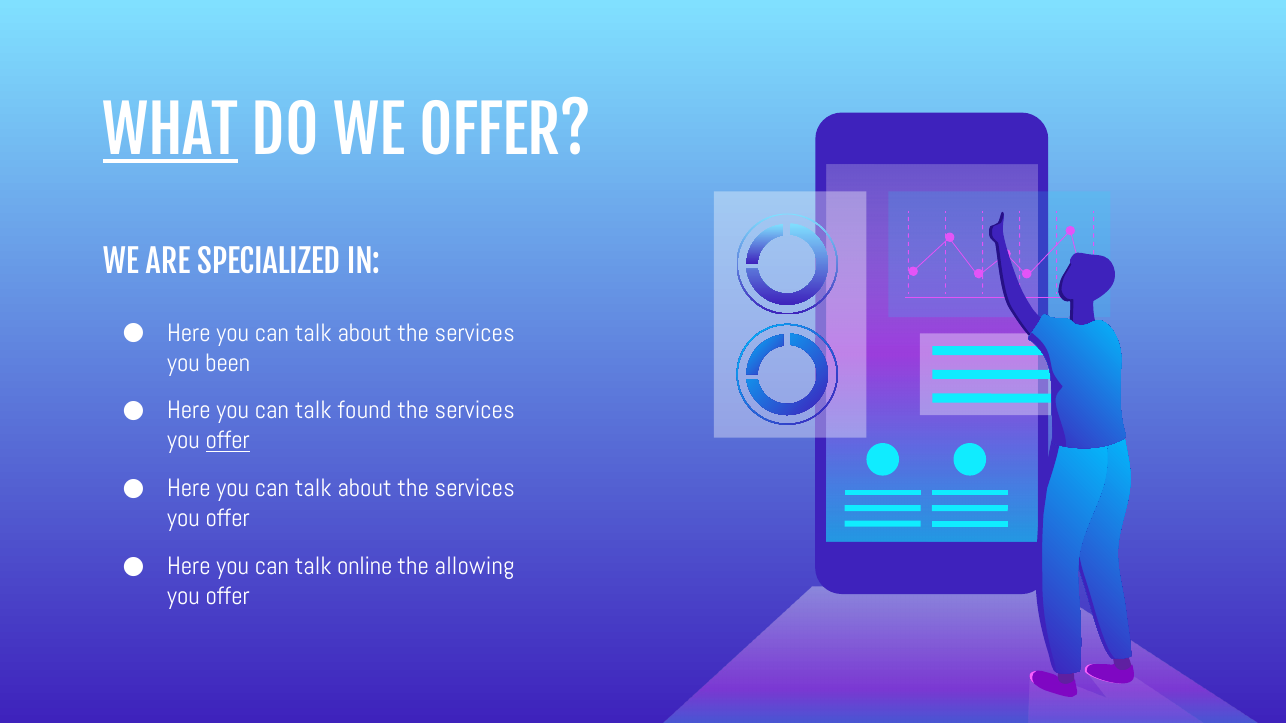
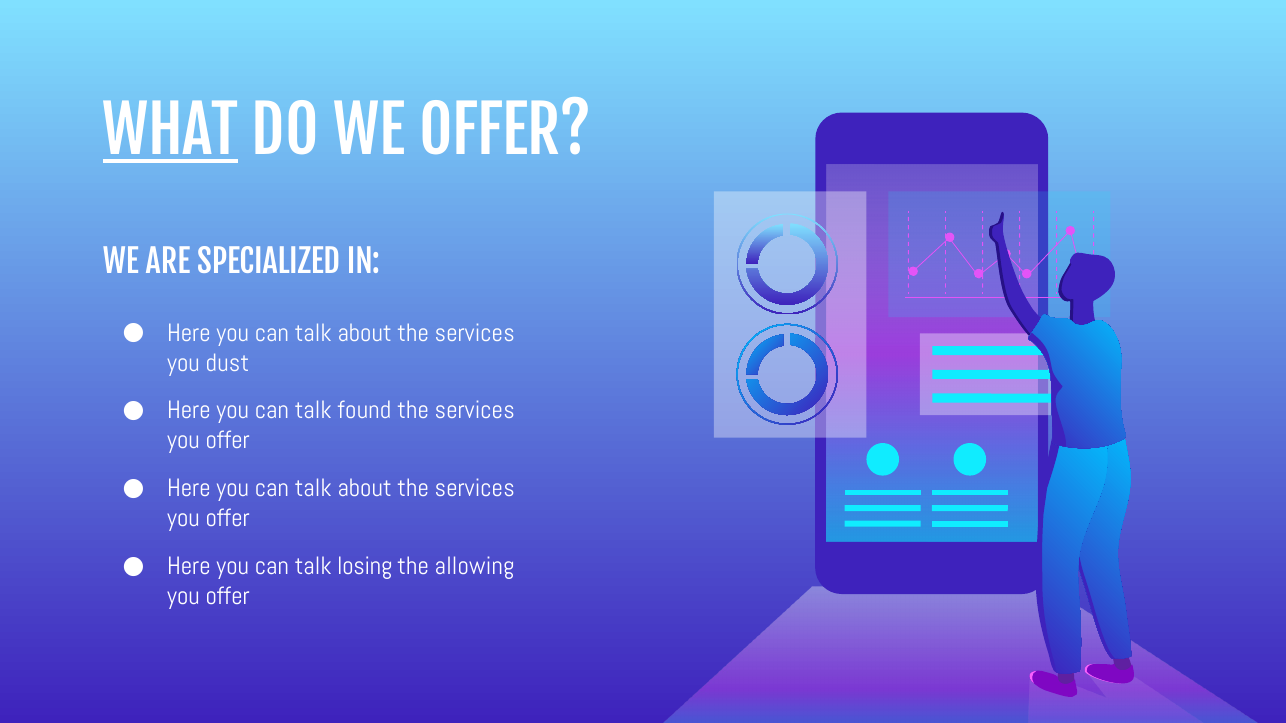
been: been -> dust
offer at (228, 441) underline: present -> none
online: online -> losing
